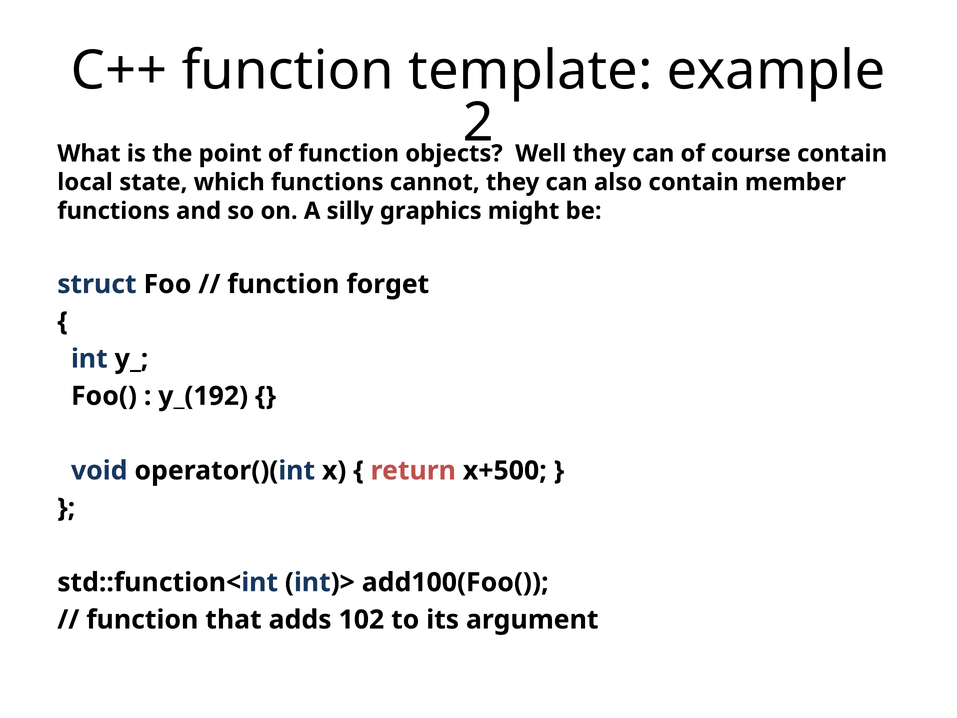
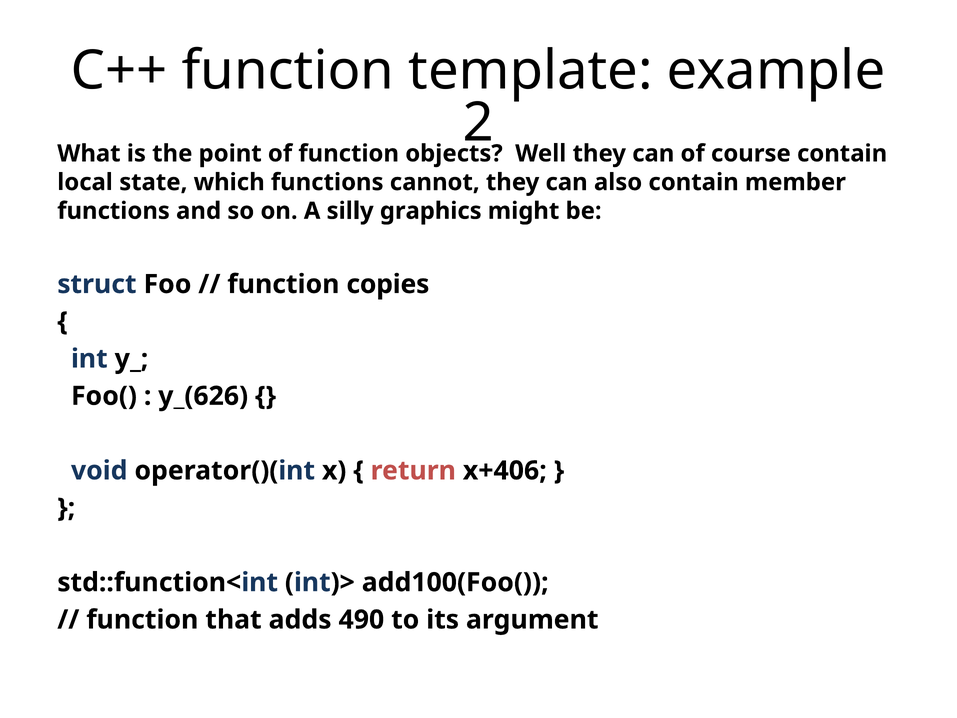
forget: forget -> copies
y_(192: y_(192 -> y_(626
x+500: x+500 -> x+406
102: 102 -> 490
